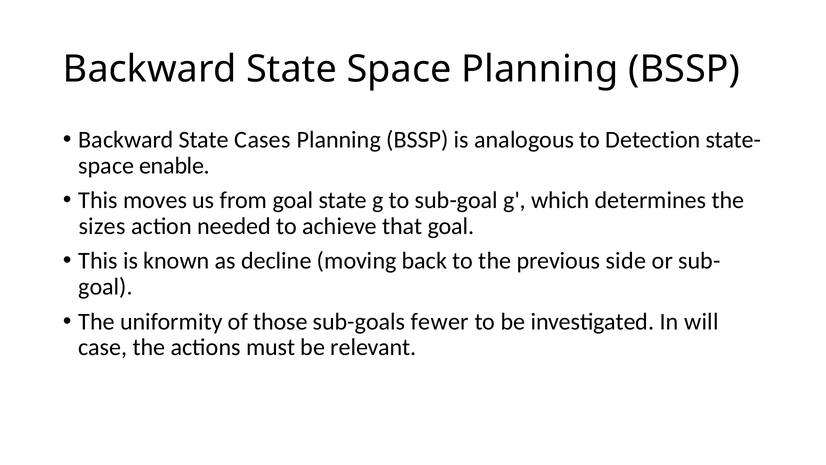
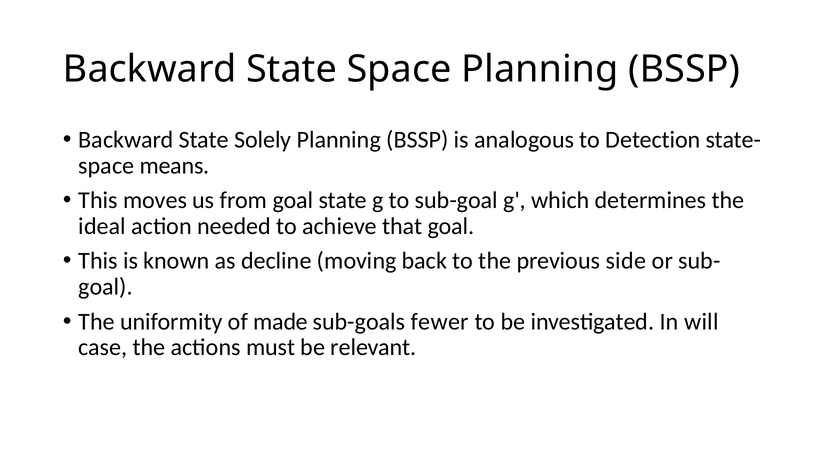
Cases: Cases -> Solely
enable: enable -> means
sizes: sizes -> ideal
those: those -> made
